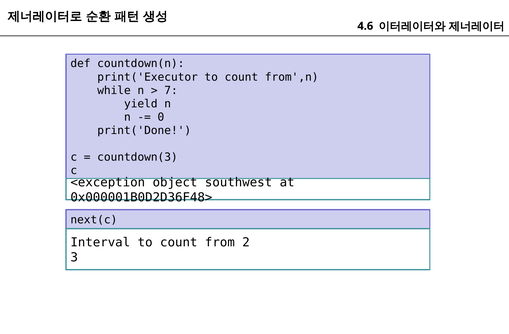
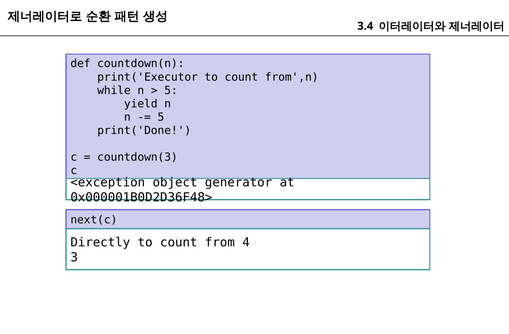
4.6: 4.6 -> 3.4
7 at (171, 90): 7 -> 5
0 at (161, 117): 0 -> 5
southwest: southwest -> generator
Interval: Interval -> Directly
2: 2 -> 4
